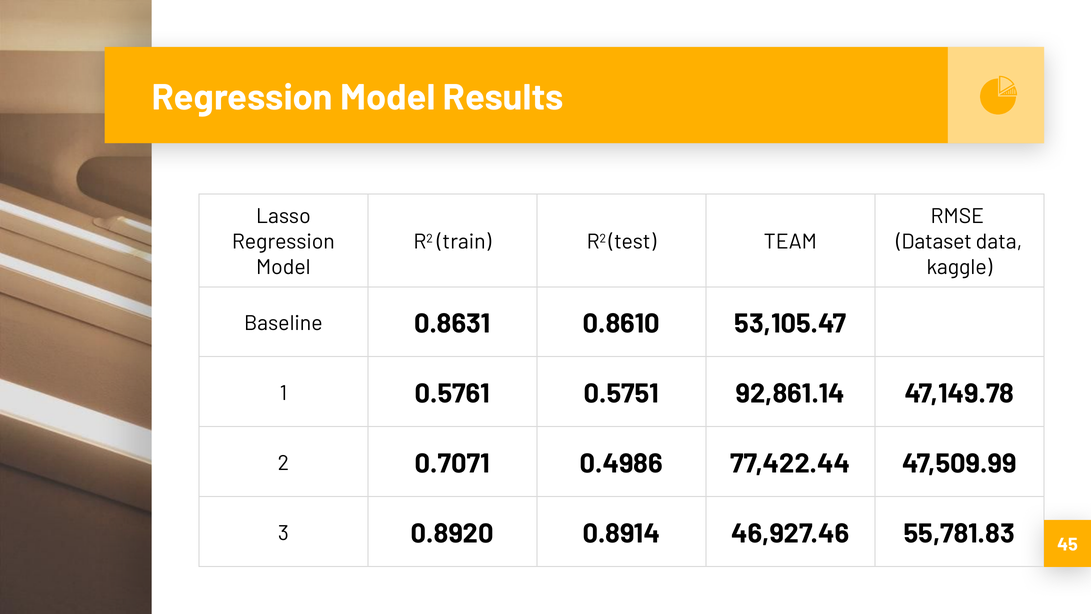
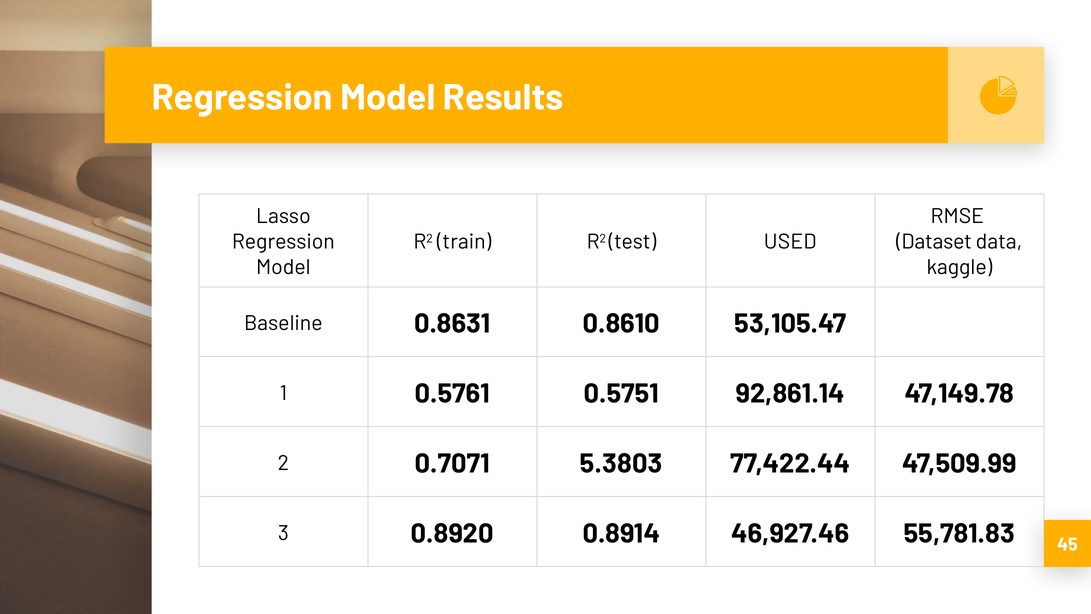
TEAM: TEAM -> USED
0.4986: 0.4986 -> 5.3803
